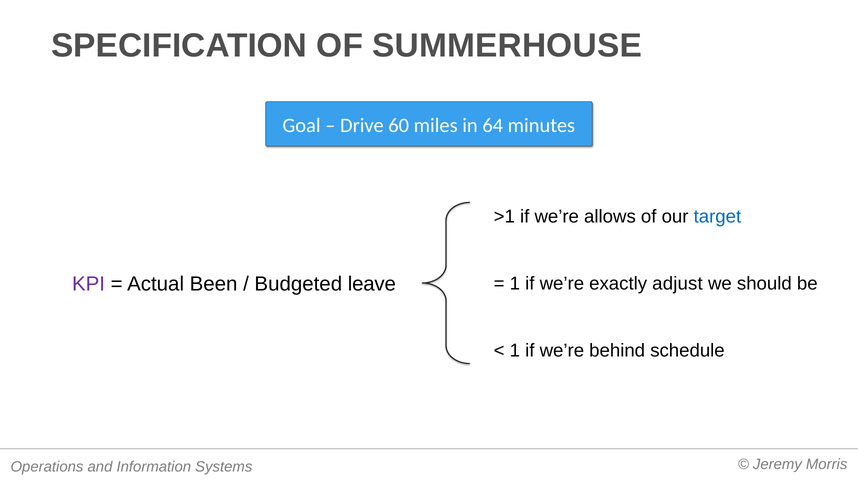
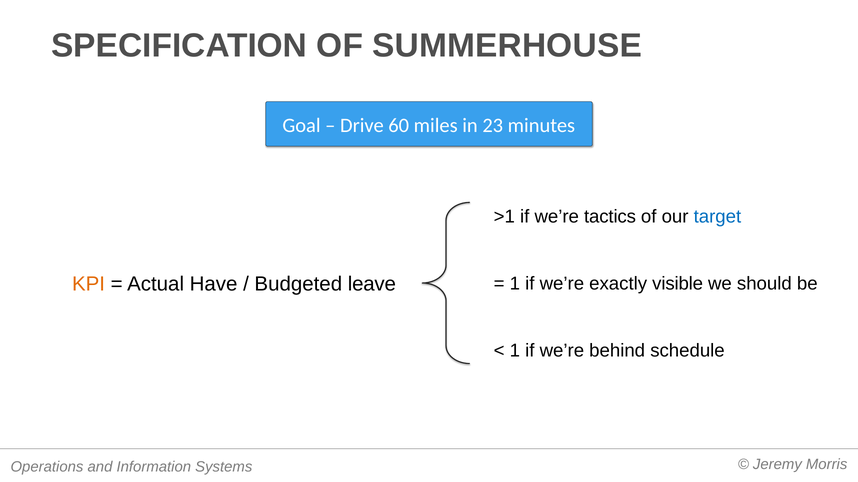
64: 64 -> 23
allows: allows -> tactics
KPI colour: purple -> orange
Been: Been -> Have
adjust: adjust -> visible
